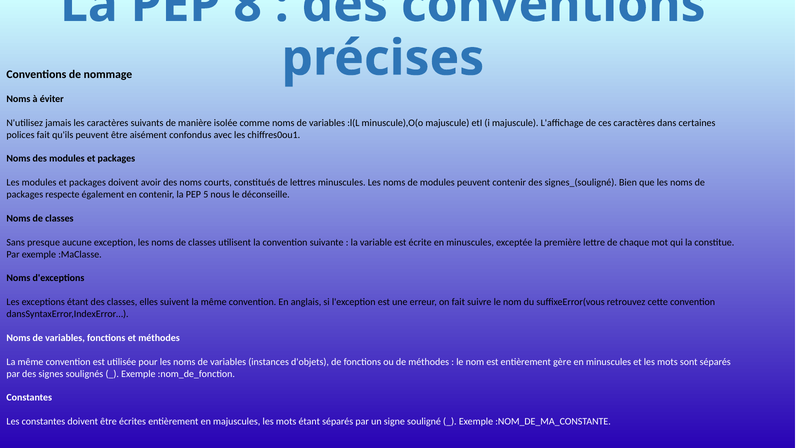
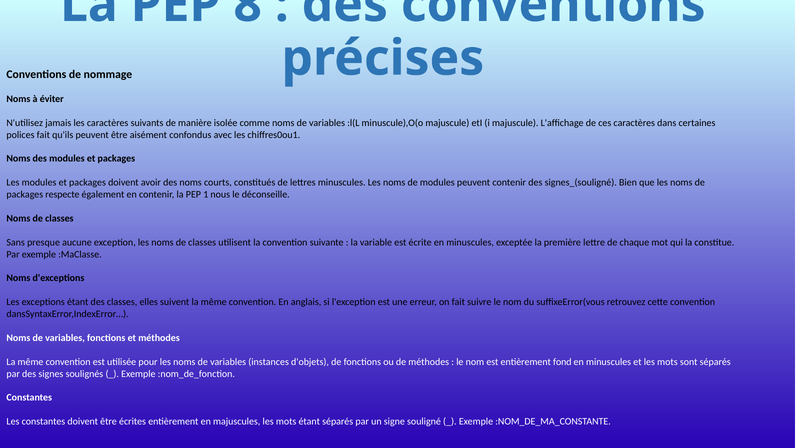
5: 5 -> 1
gère: gère -> fond
